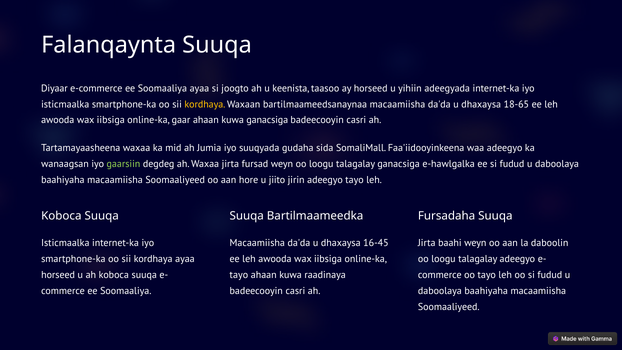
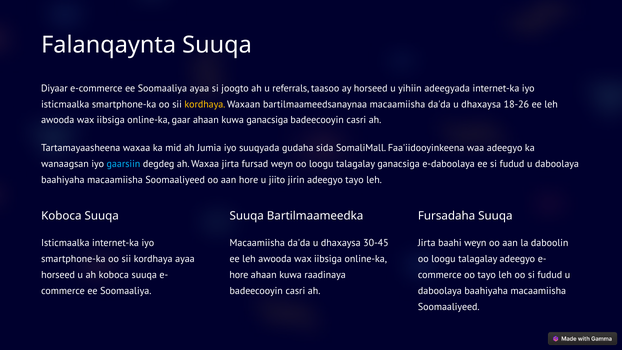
keenista: keenista -> referrals
18-65: 18-65 -> 18-26
gaarsiin colour: light green -> light blue
e-hawlgalka: e-hawlgalka -> e-daboolaya
16-45: 16-45 -> 30-45
tayo at (239, 275): tayo -> hore
